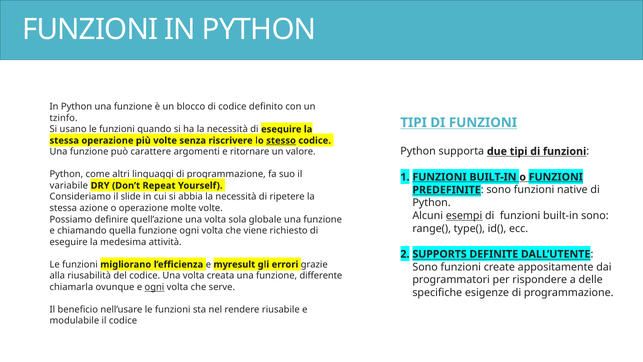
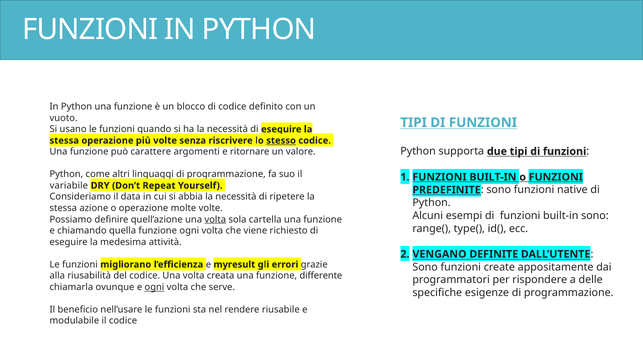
tzinfo: tzinfo -> vuoto
slide: slide -> data
esempi underline: present -> none
volta at (215, 219) underline: none -> present
globale: globale -> cartella
SUPPORTS: SUPPORTS -> VENGANO
